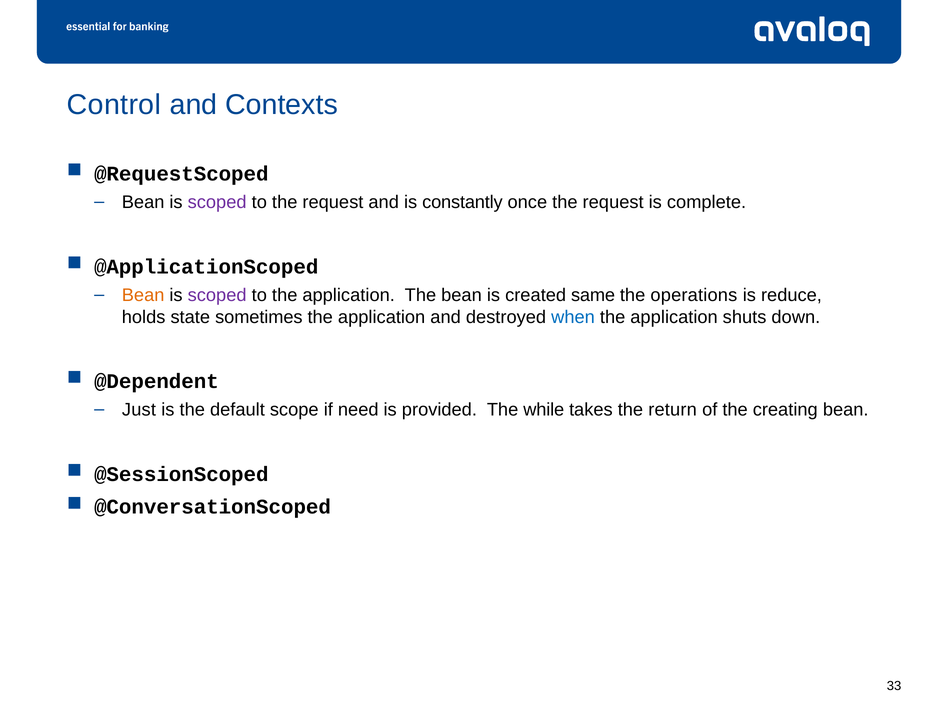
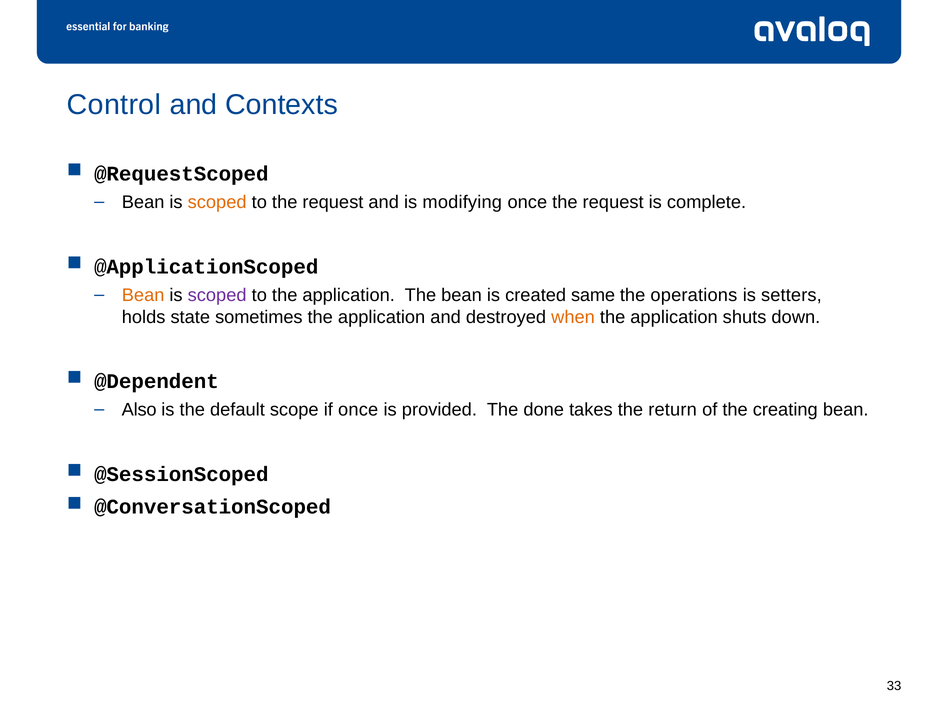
scoped at (217, 202) colour: purple -> orange
constantly: constantly -> modifying
reduce: reduce -> setters
when colour: blue -> orange
Just: Just -> Also
if need: need -> once
while: while -> done
